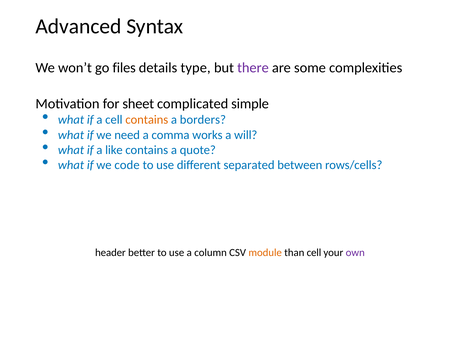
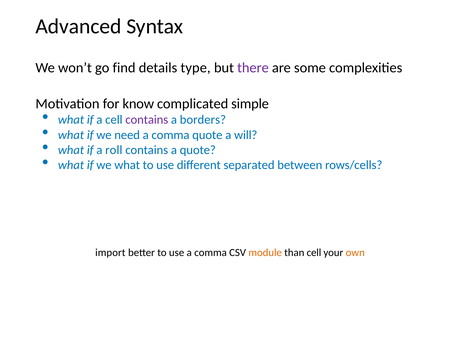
files: files -> find
sheet: sheet -> know
contains at (147, 120) colour: orange -> purple
comma works: works -> quote
like: like -> roll
we code: code -> what
header: header -> import
use a column: column -> comma
own colour: purple -> orange
